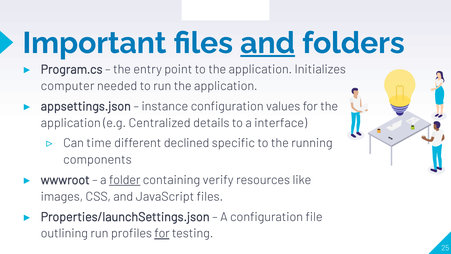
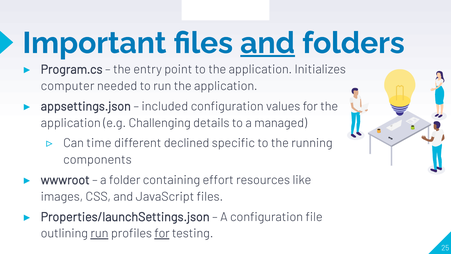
instance: instance -> included
Centralized: Centralized -> Challenging
interface: interface -> managed
folder underline: present -> none
verify: verify -> effort
run at (99, 233) underline: none -> present
